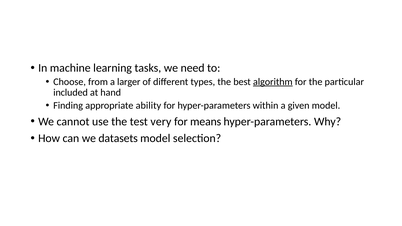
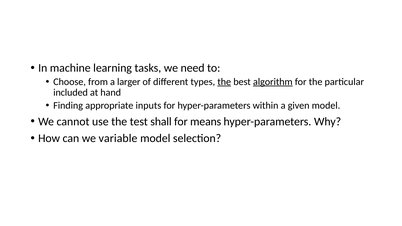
the at (224, 82) underline: none -> present
ability: ability -> inputs
very: very -> shall
datasets: datasets -> variable
